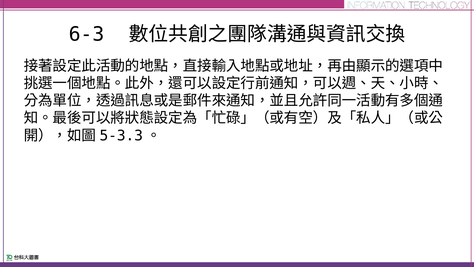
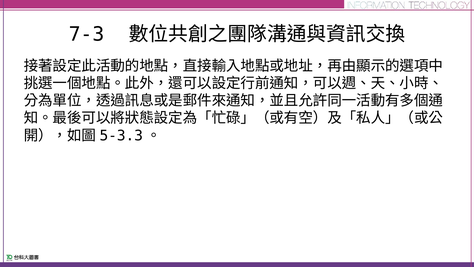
6-3: 6-3 -> 7-3
